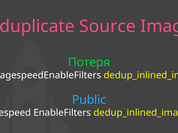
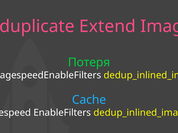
Source: Source -> Extend
Public: Public -> Cache
